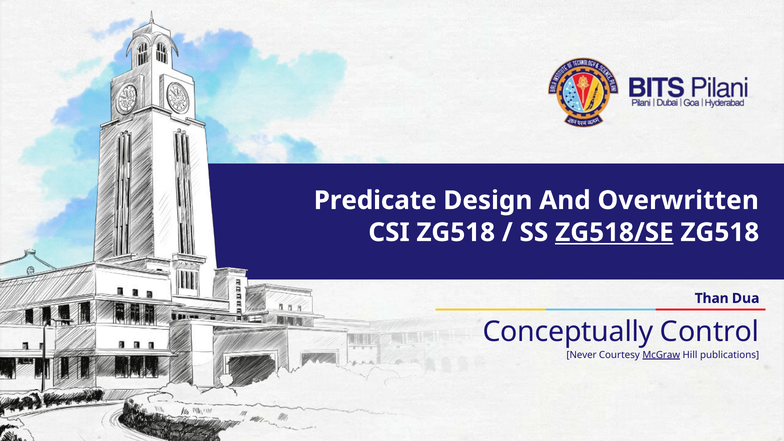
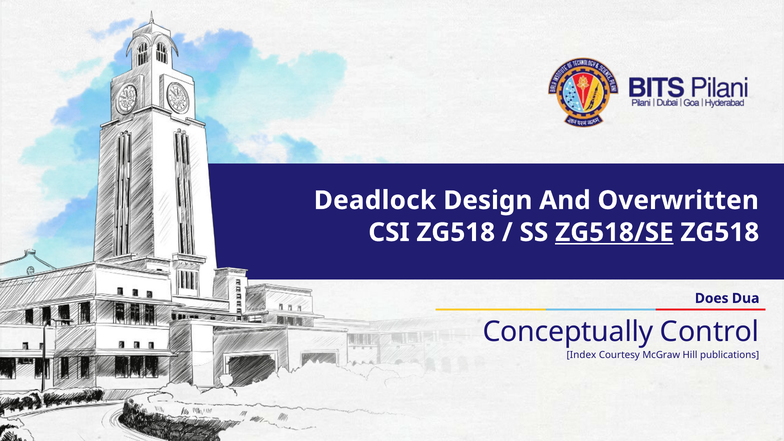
Predicate: Predicate -> Deadlock
Than: Than -> Does
Never: Never -> Index
McGraw underline: present -> none
